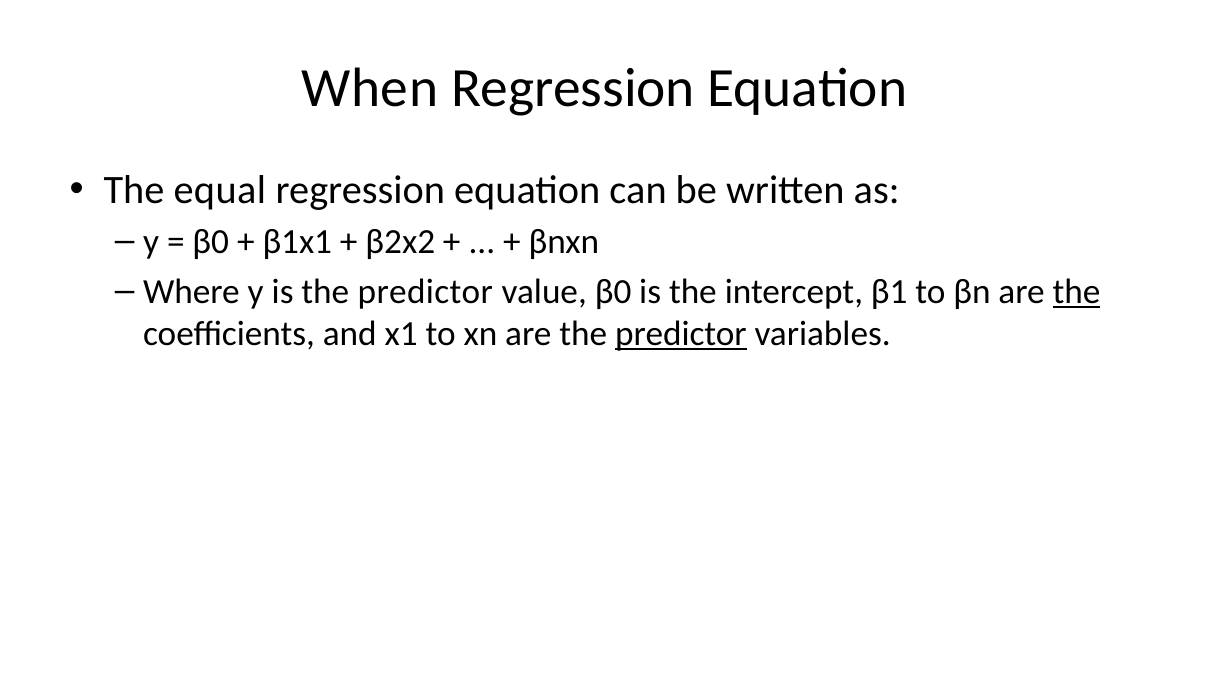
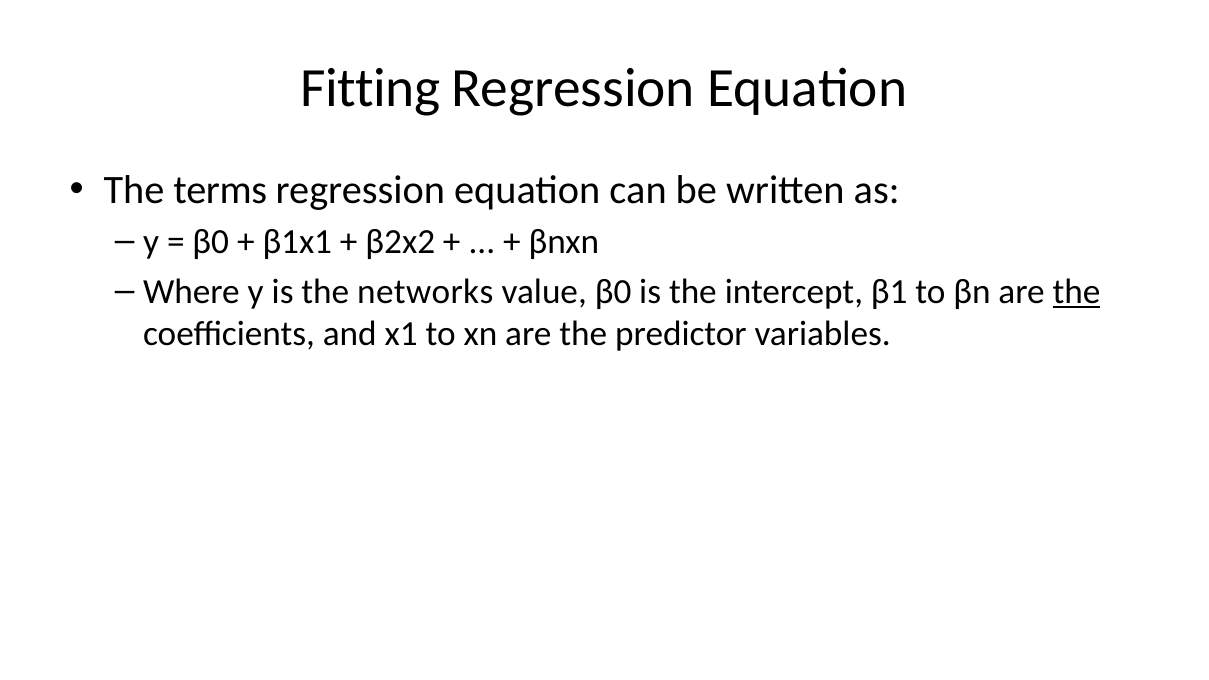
When: When -> Fitting
equal: equal -> terms
is the predictor: predictor -> networks
predictor at (681, 334) underline: present -> none
